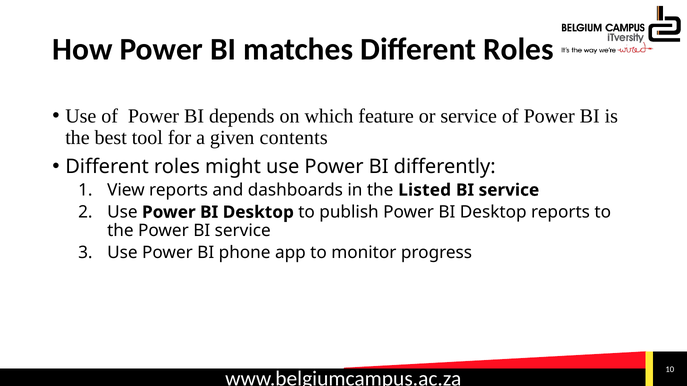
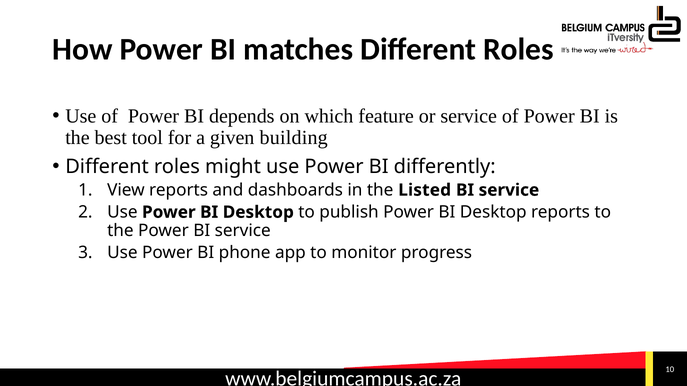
contents: contents -> building
